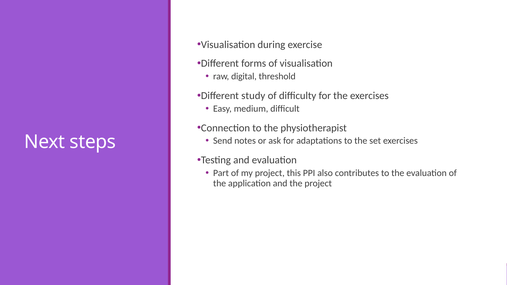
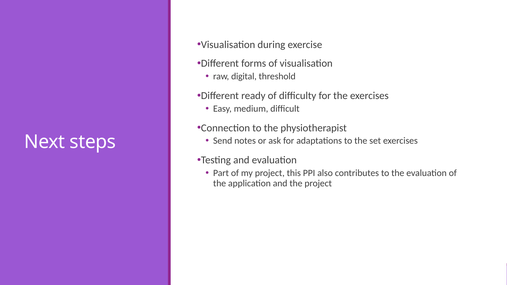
study: study -> ready
